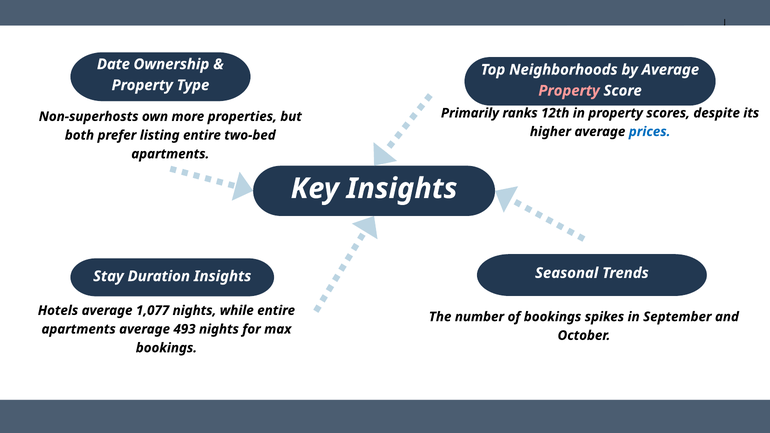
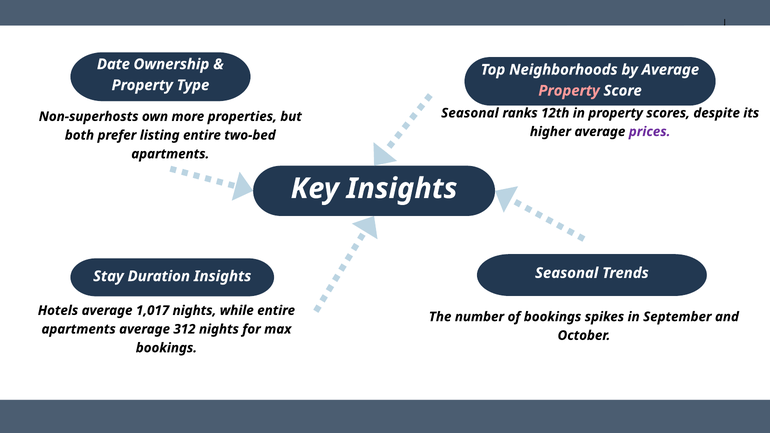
Primarily at (470, 113): Primarily -> Seasonal
prices colour: blue -> purple
1,077: 1,077 -> 1,017
493: 493 -> 312
